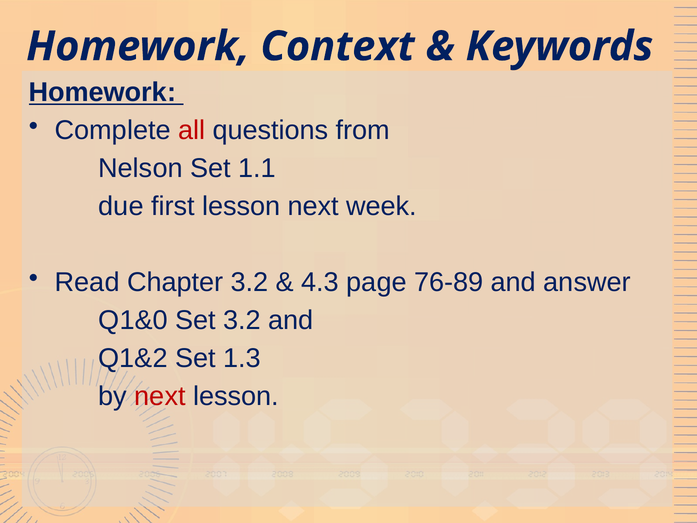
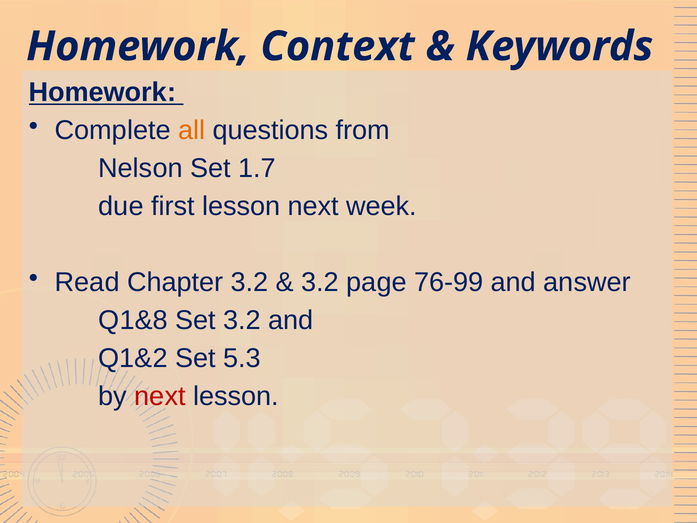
all colour: red -> orange
1.1: 1.1 -> 1.7
4.3 at (320, 282): 4.3 -> 3.2
76-89: 76-89 -> 76-99
Q1&0: Q1&0 -> Q1&8
1.3: 1.3 -> 5.3
